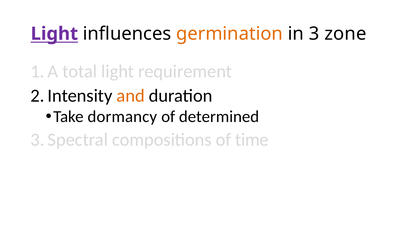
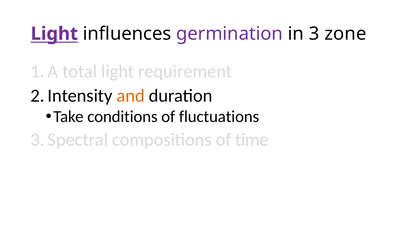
germination colour: orange -> purple
dormancy: dormancy -> conditions
determined: determined -> fluctuations
